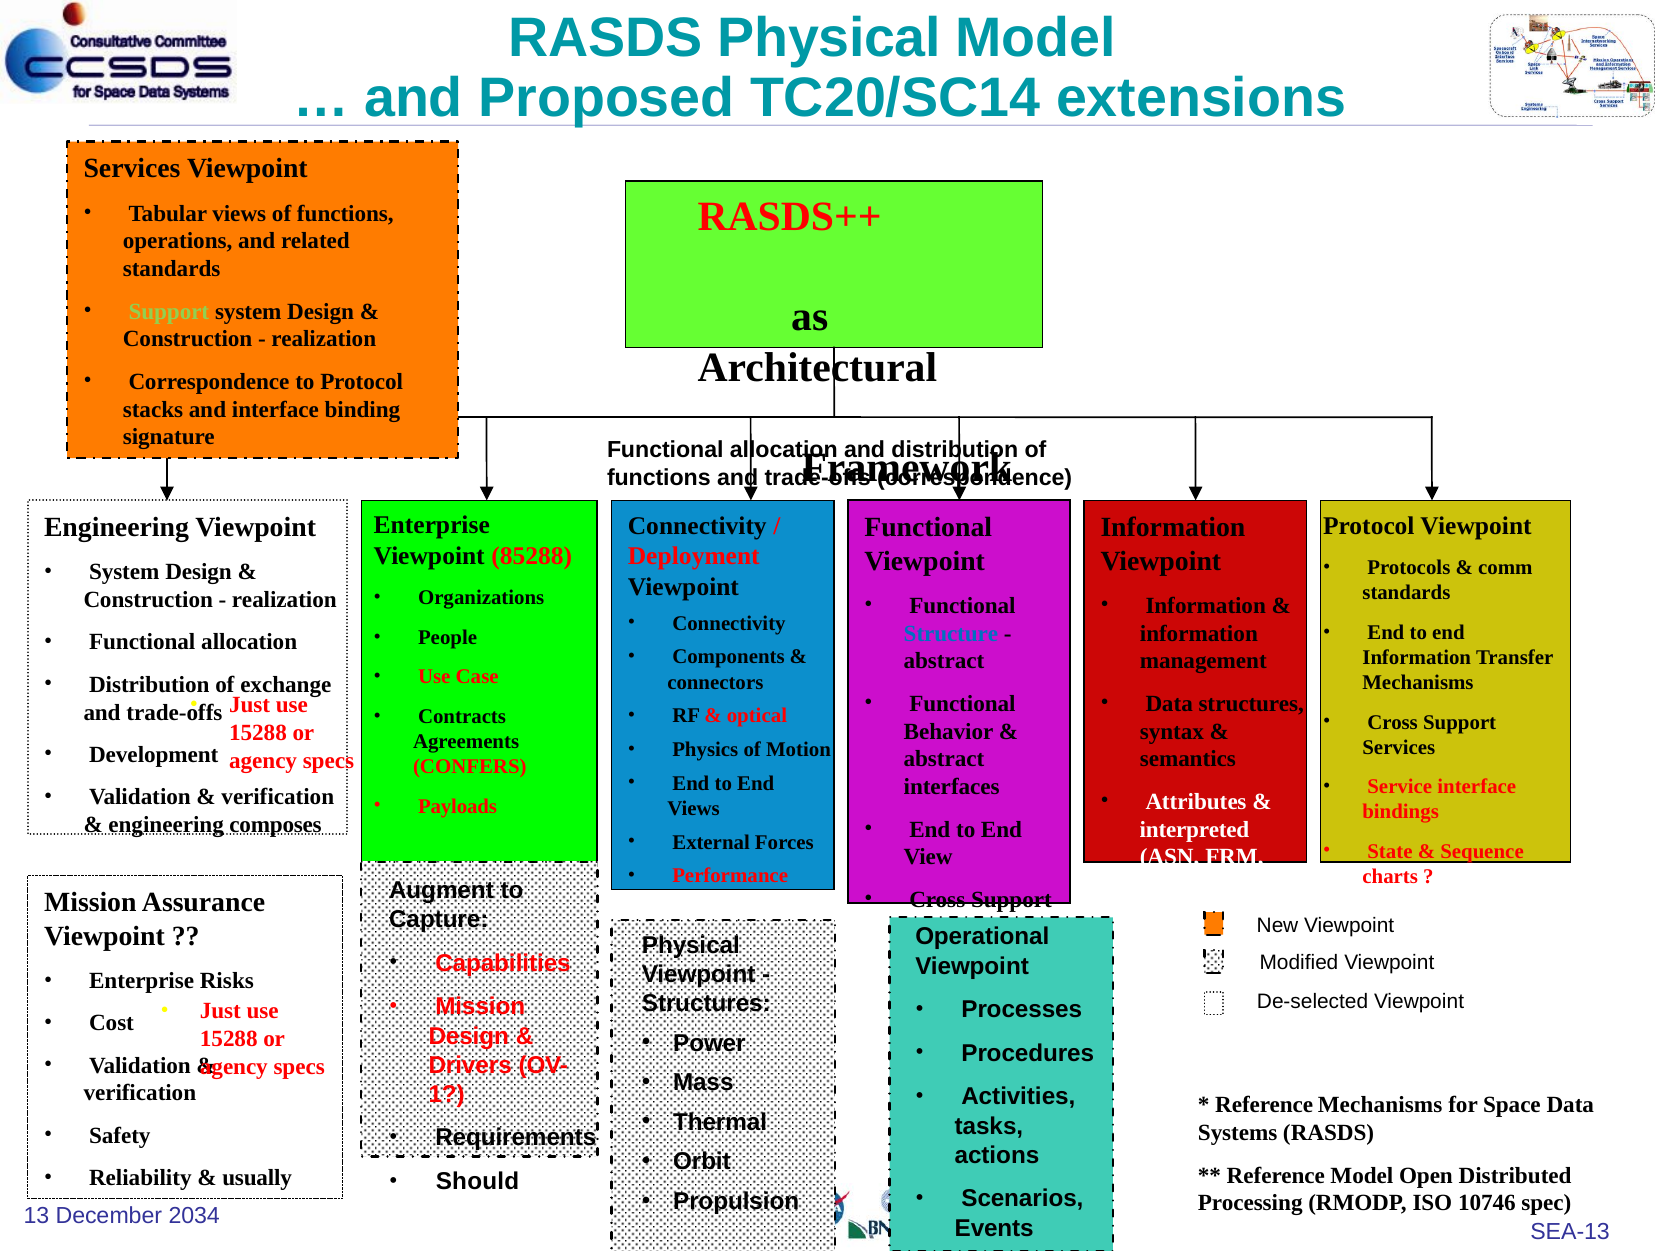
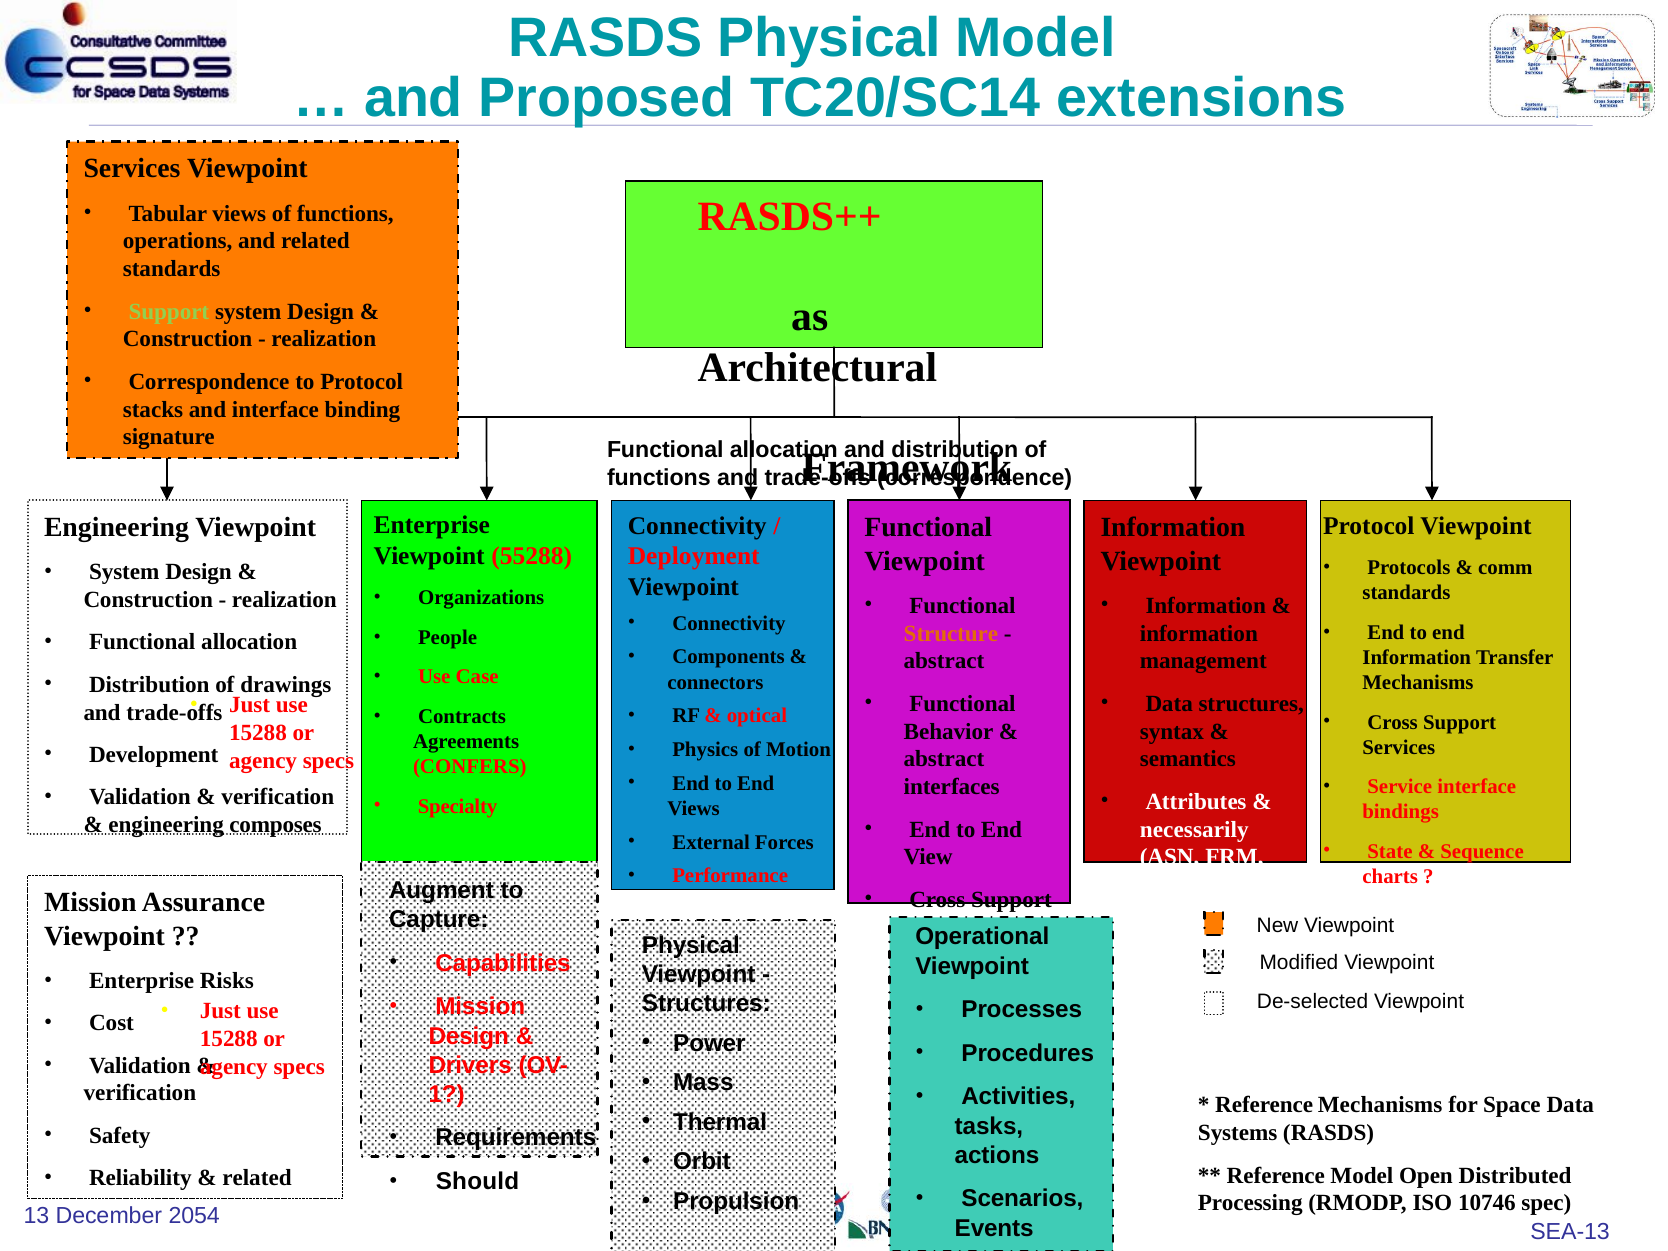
85288: 85288 -> 55288
Structure colour: blue -> orange
exchange: exchange -> drawings
Payloads: Payloads -> Specialty
interpreted: interpreted -> necessarily
usually at (257, 1178): usually -> related
2034: 2034 -> 2054
